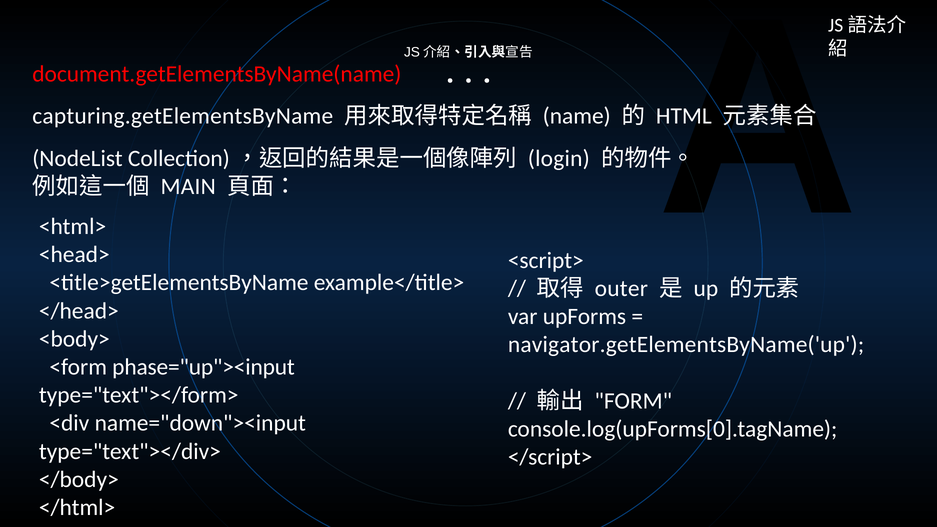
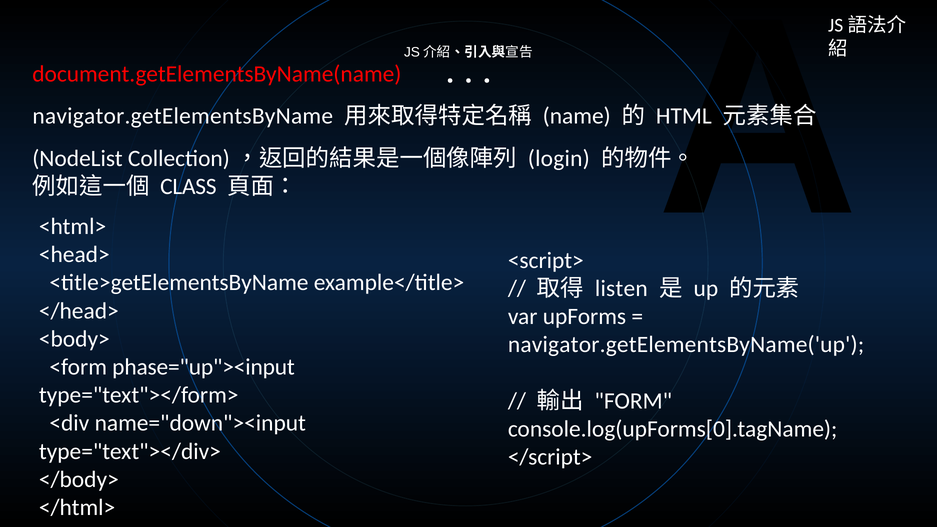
capturing.getElementsByName: capturing.getElementsByName -> navigator.getElementsByName
MAIN: MAIN -> CLASS
outer: outer -> listen
